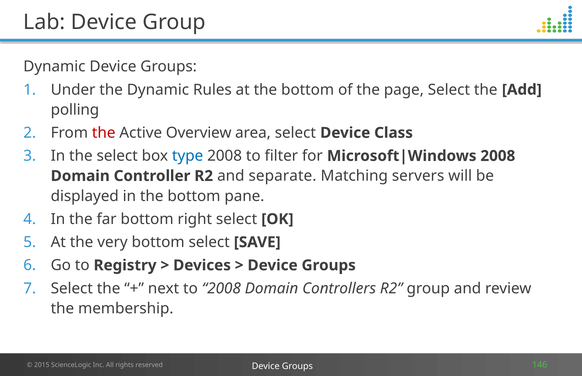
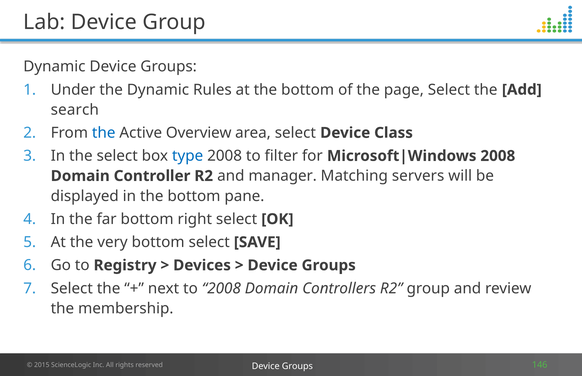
polling: polling -> search
the at (104, 133) colour: red -> blue
separate: separate -> manager
